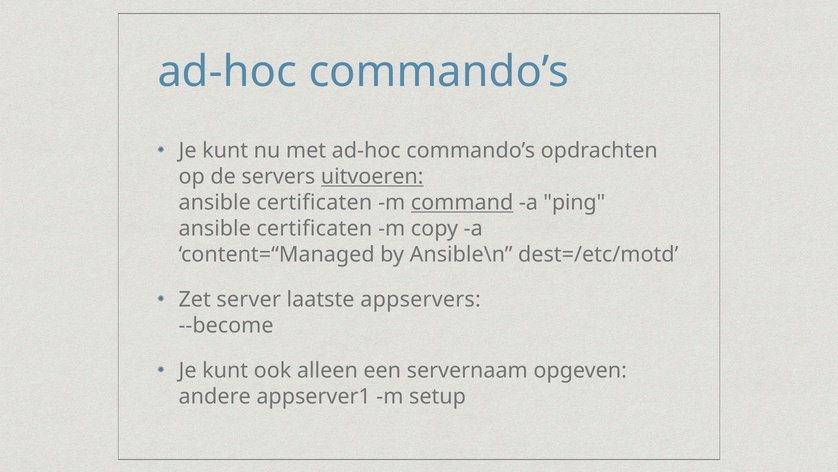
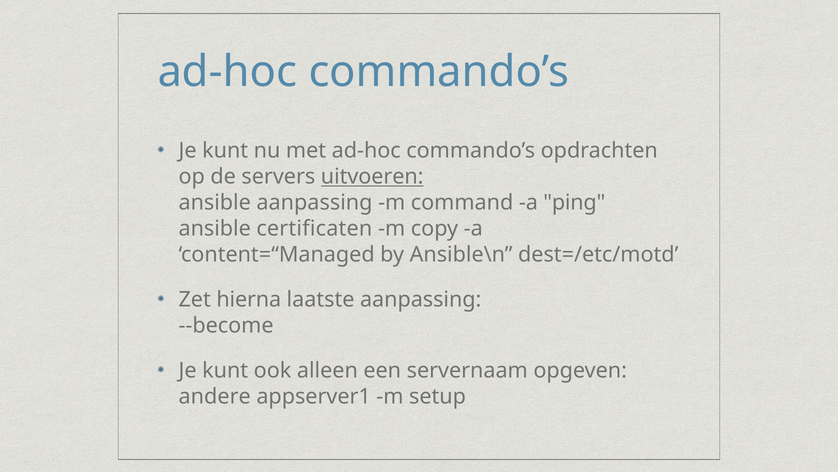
certificaten at (314, 202): certificaten -> aanpassing
command underline: present -> none
server: server -> hierna
laatste appservers: appservers -> aanpassing
